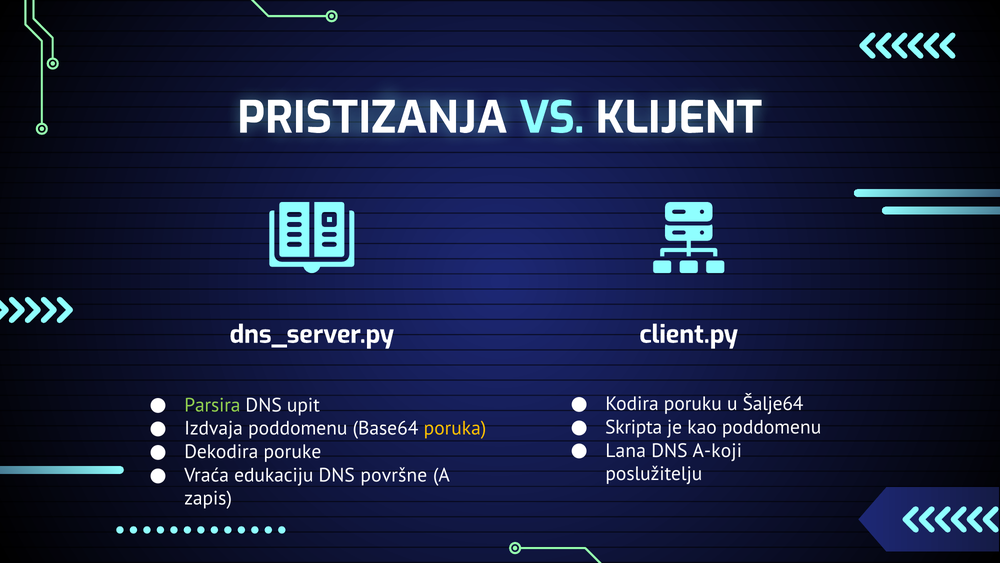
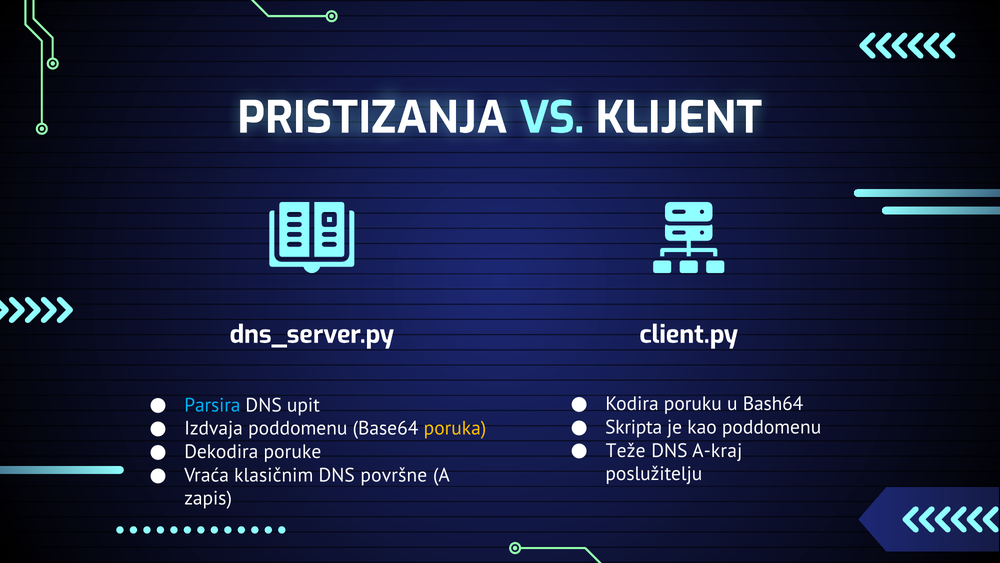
Šalje64: Šalje64 -> Bash64
Parsira colour: light green -> light blue
Lana: Lana -> Teže
A-koji: A-koji -> A-kraj
edukaciju: edukaciju -> klasičnim
